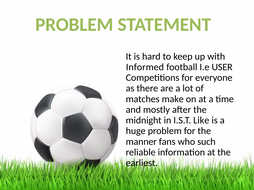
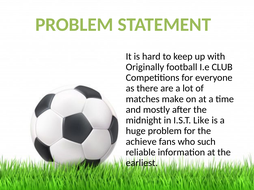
Informed: Informed -> Originally
USER: USER -> CLUB
manner: manner -> achieve
